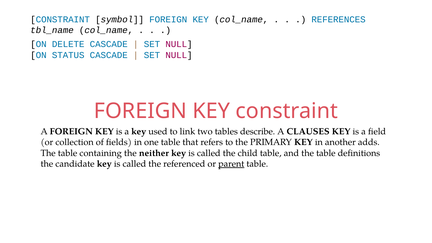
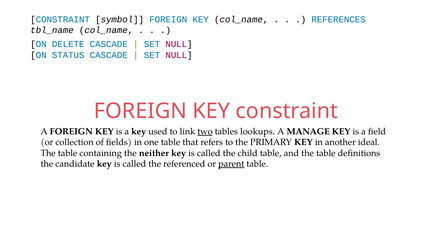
two underline: none -> present
describe: describe -> lookups
CLAUSES: CLAUSES -> MANAGE
adds: adds -> ideal
